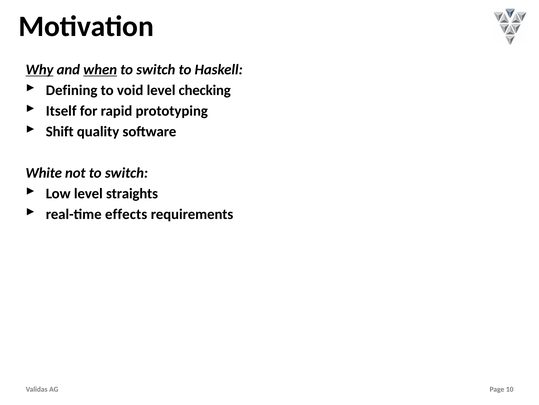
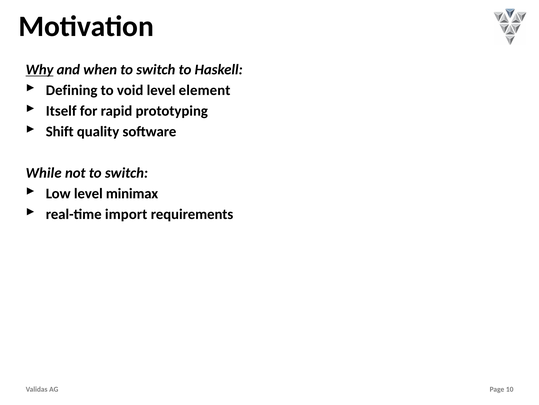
when underline: present -> none
checking: checking -> element
White: White -> While
straights: straights -> minimax
effects: effects -> import
